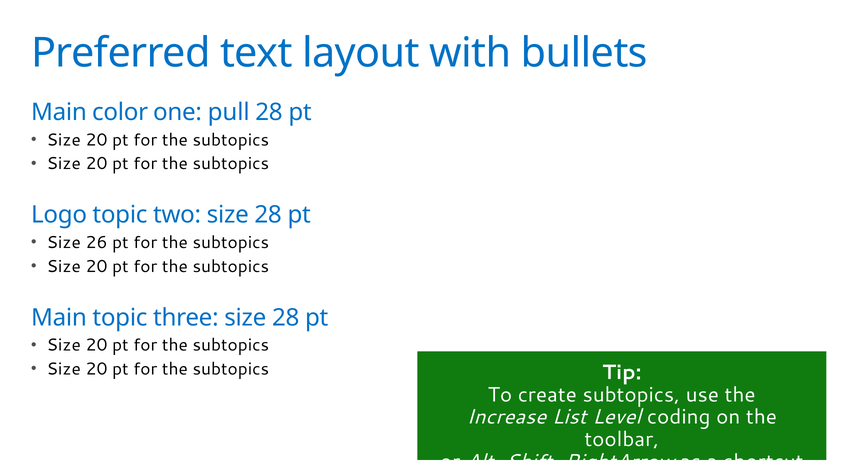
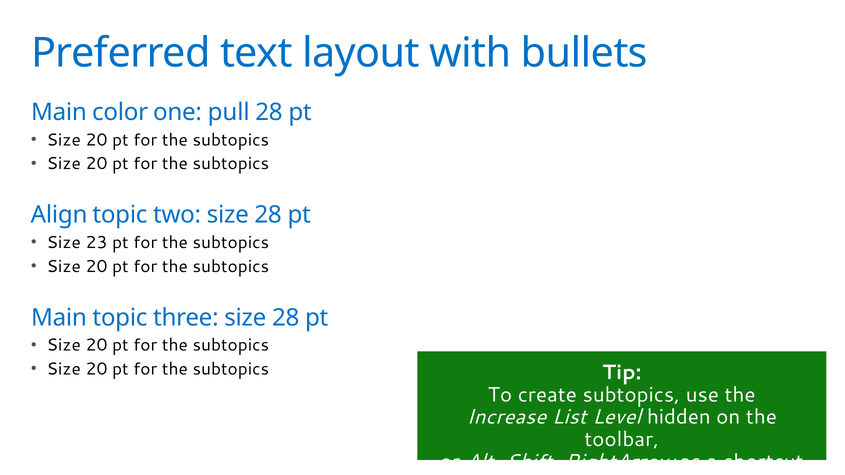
Logo: Logo -> Align
26: 26 -> 23
coding: coding -> hidden
